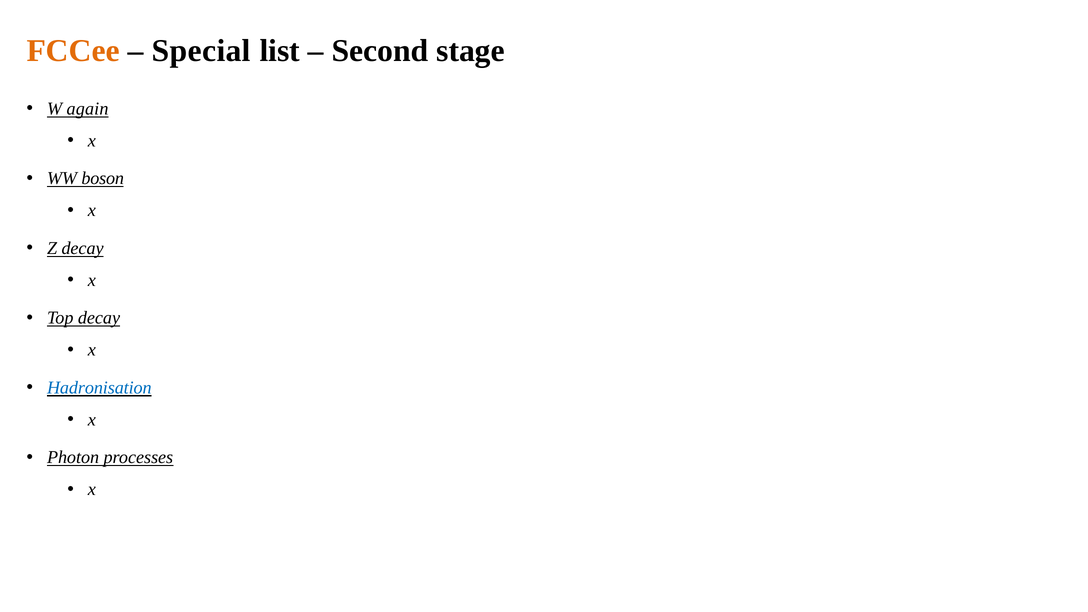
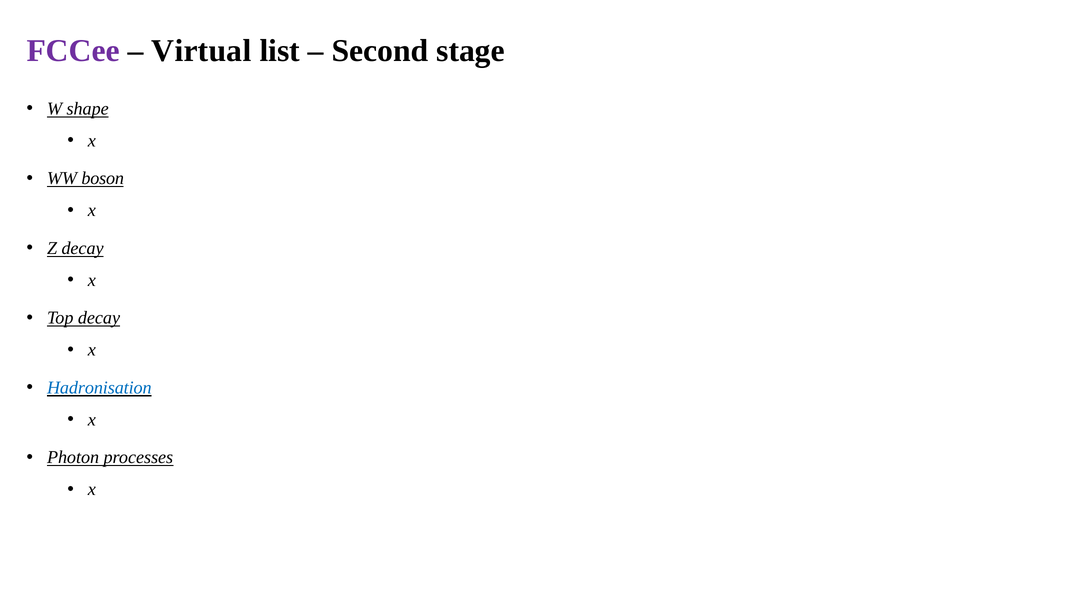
FCCee colour: orange -> purple
Special: Special -> Virtual
again: again -> shape
